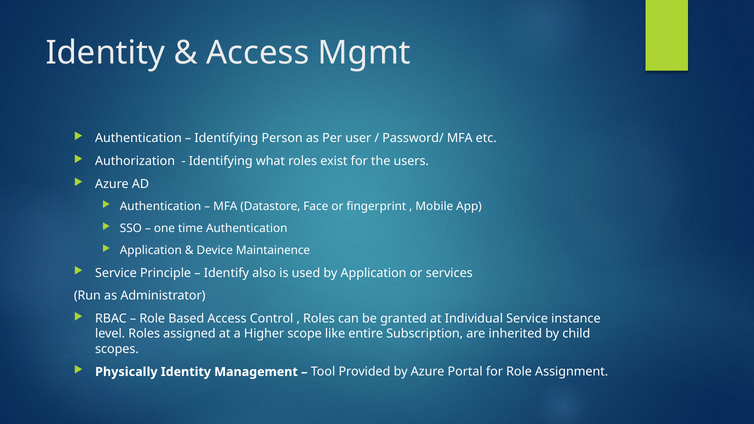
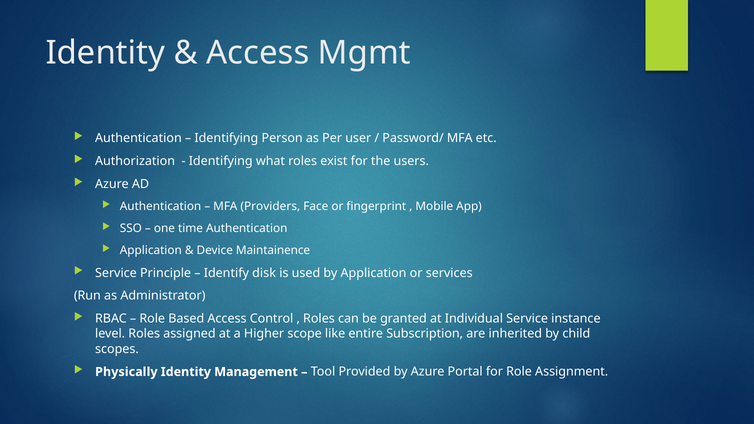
Datastore: Datastore -> Providers
also: also -> disk
